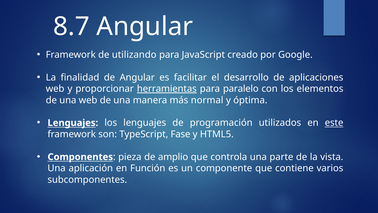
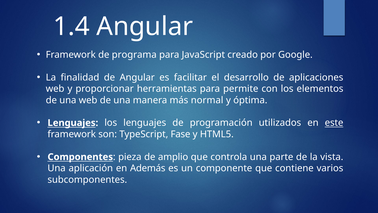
8.7: 8.7 -> 1.4
utilizando: utilizando -> programa
herramientas underline: present -> none
paralelo: paralelo -> permite
Función: Función -> Además
